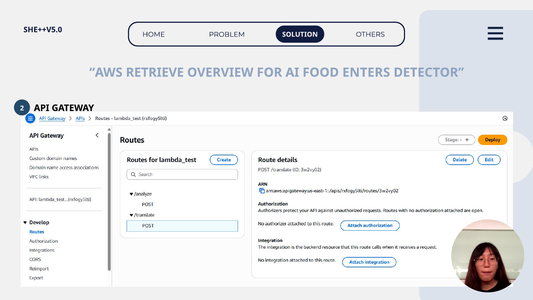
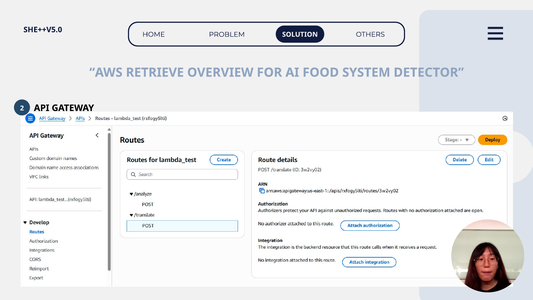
ENTERS: ENTERS -> SYSTEM
